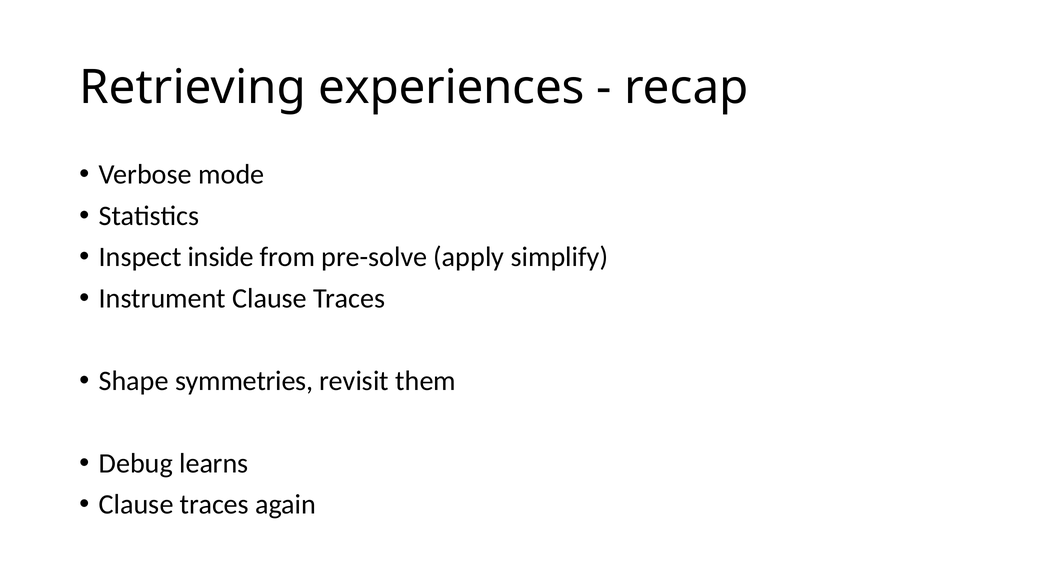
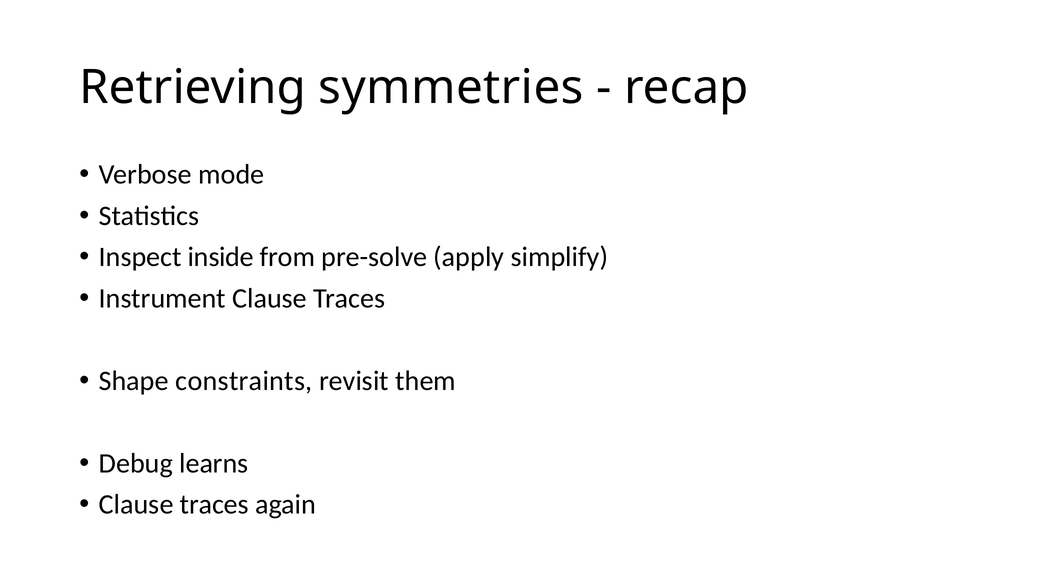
experiences: experiences -> symmetries
symmetries: symmetries -> constraints
